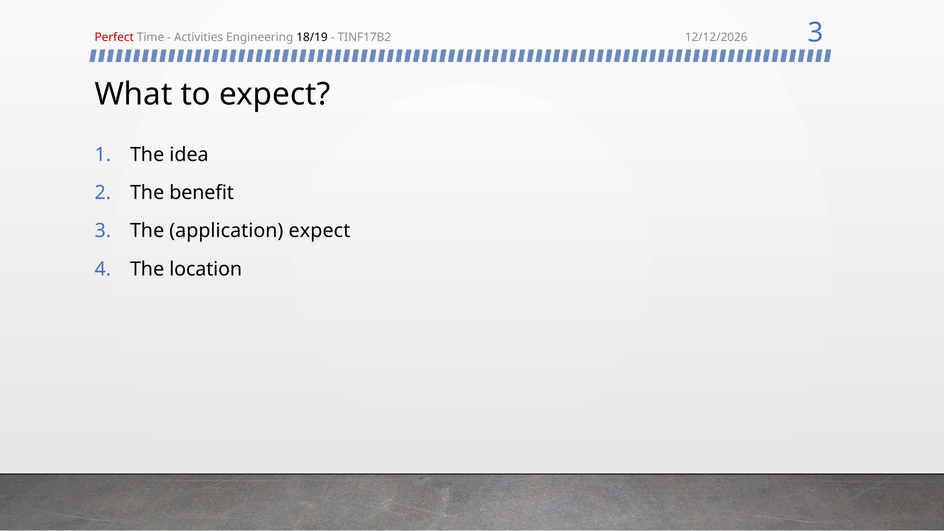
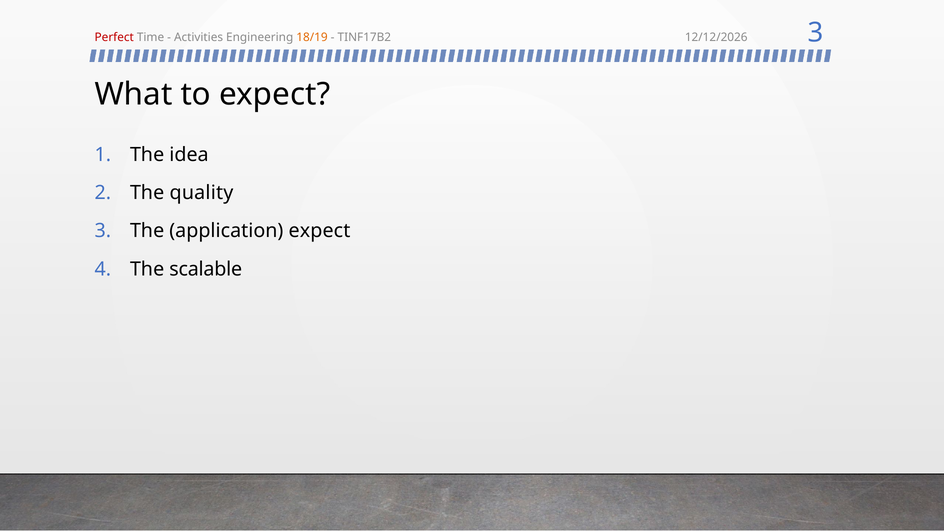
18/19 colour: black -> orange
benefit: benefit -> quality
location: location -> scalable
